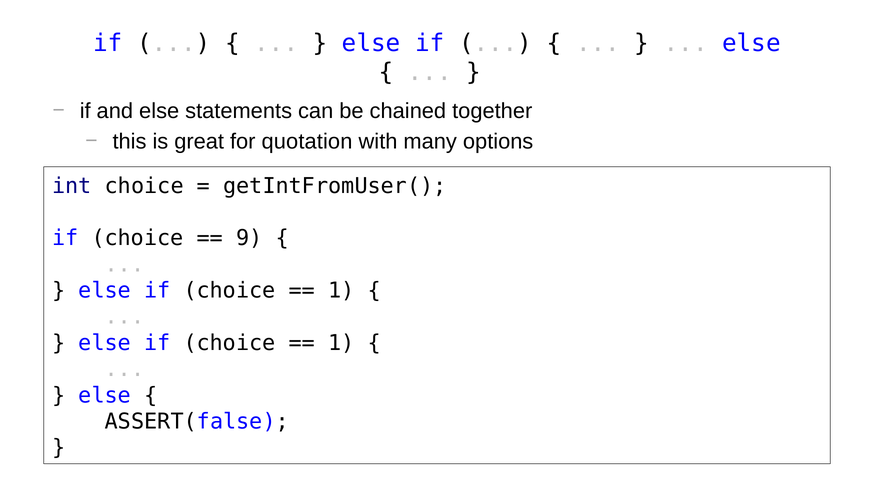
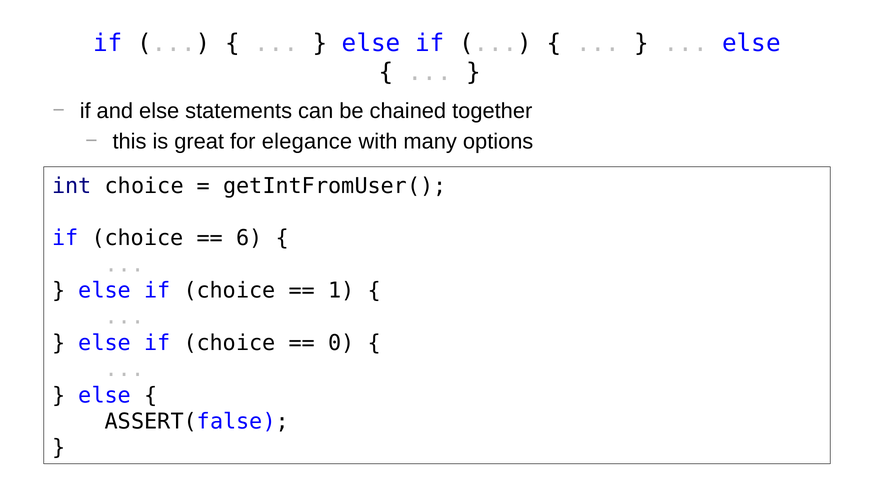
quotation: quotation -> elegance
9: 9 -> 6
1 at (341, 343): 1 -> 0
